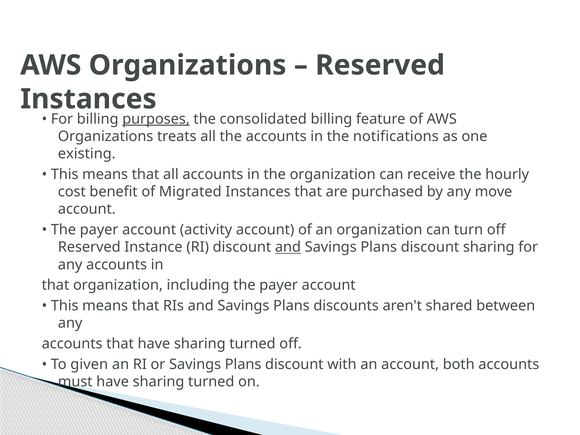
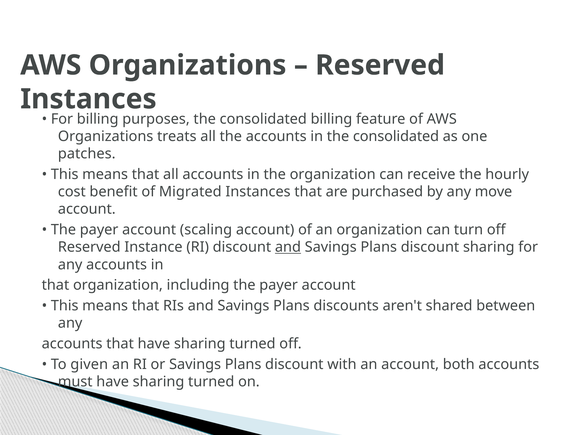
purposes underline: present -> none
in the notifications: notifications -> consolidated
existing: existing -> patches
activity: activity -> scaling
